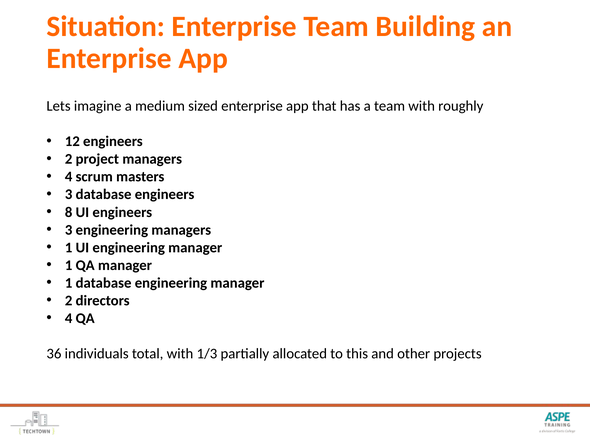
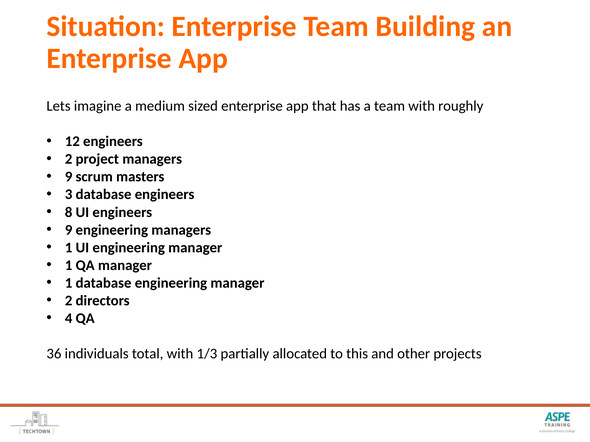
4 at (69, 177): 4 -> 9
3 at (69, 230): 3 -> 9
